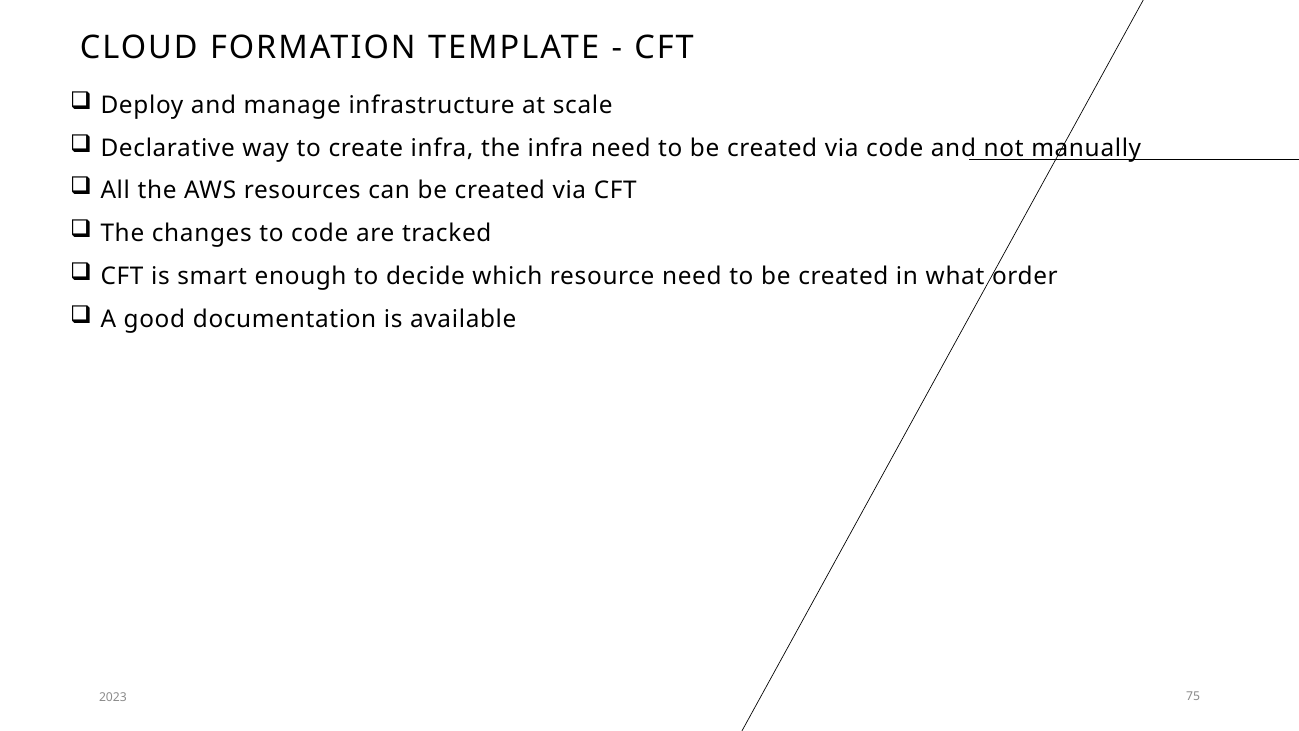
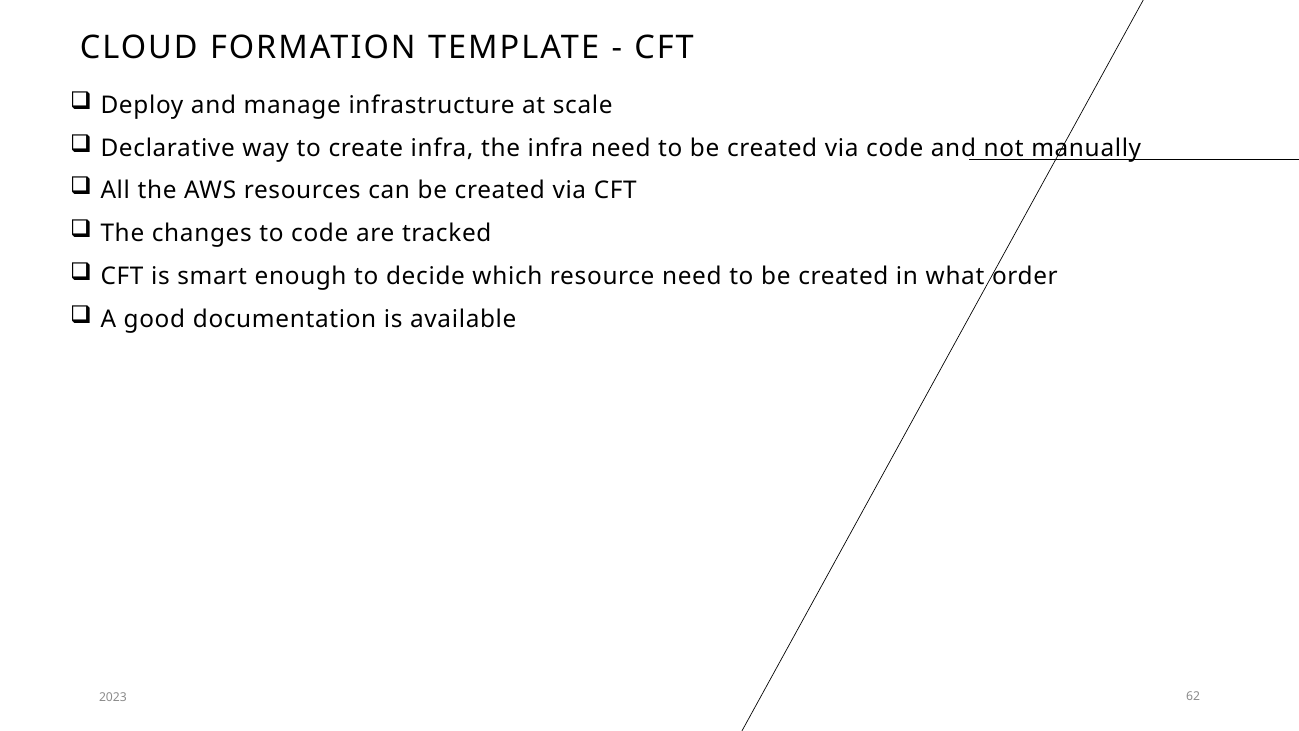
75: 75 -> 62
